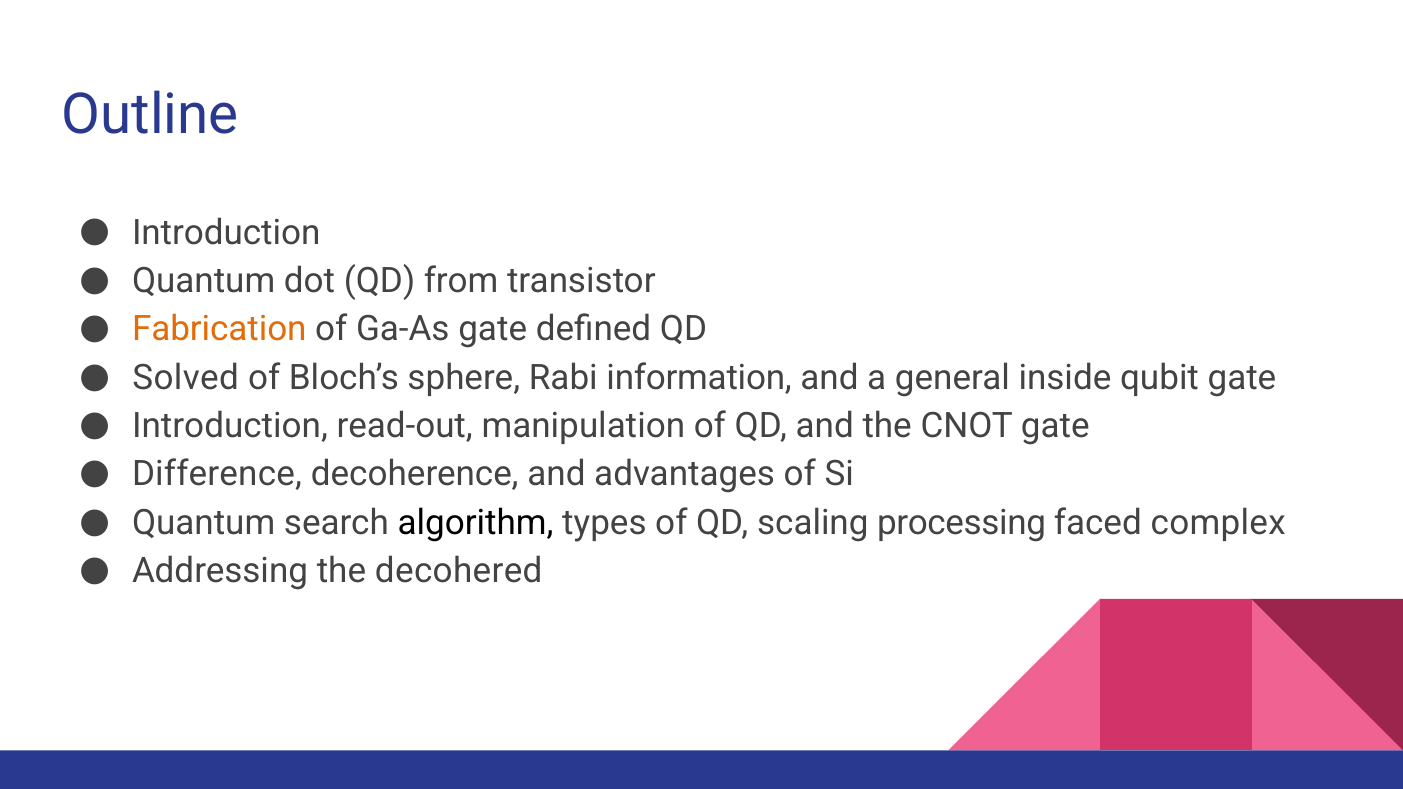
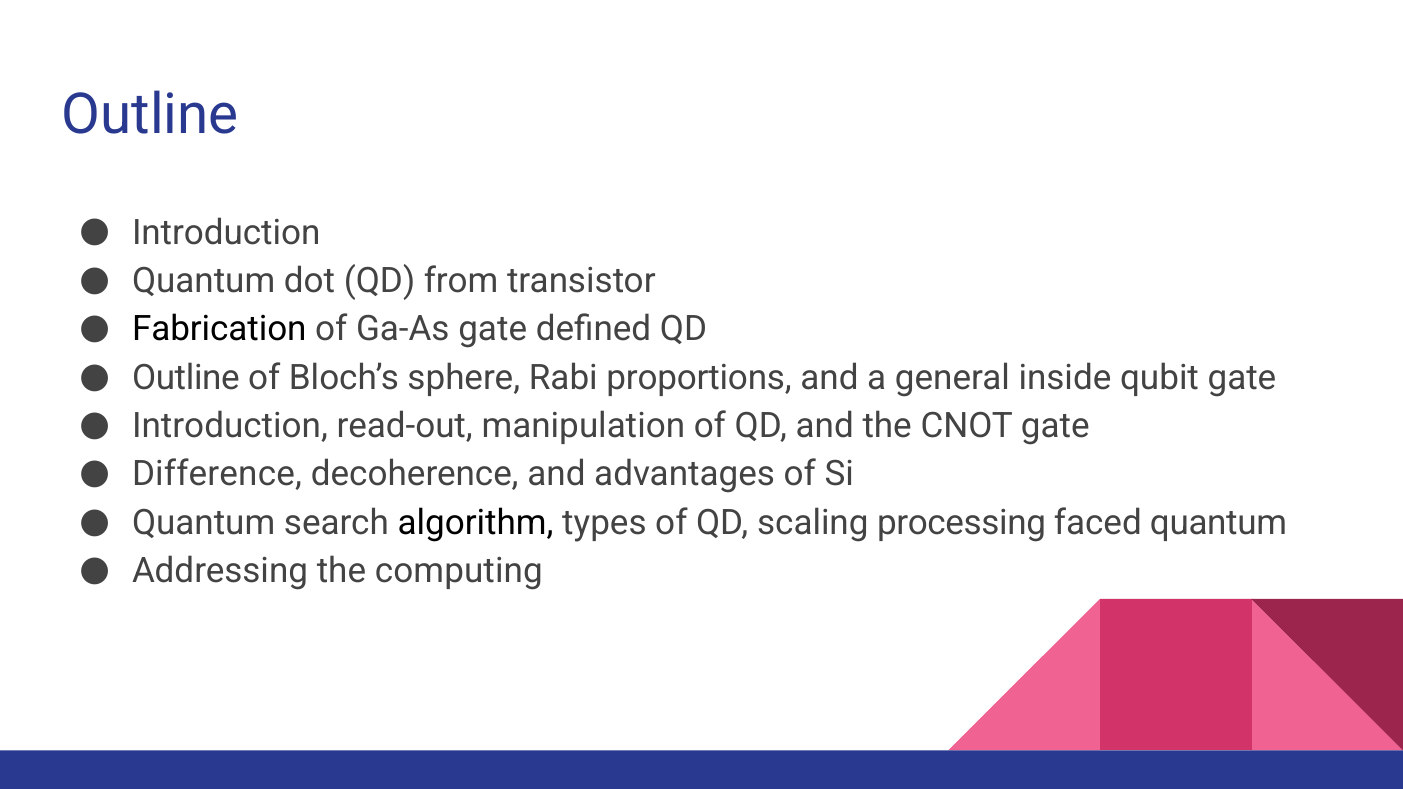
Fabrication colour: orange -> black
Solved at (186, 378): Solved -> Outline
information: information -> proportions
faced complex: complex -> quantum
decohered: decohered -> computing
